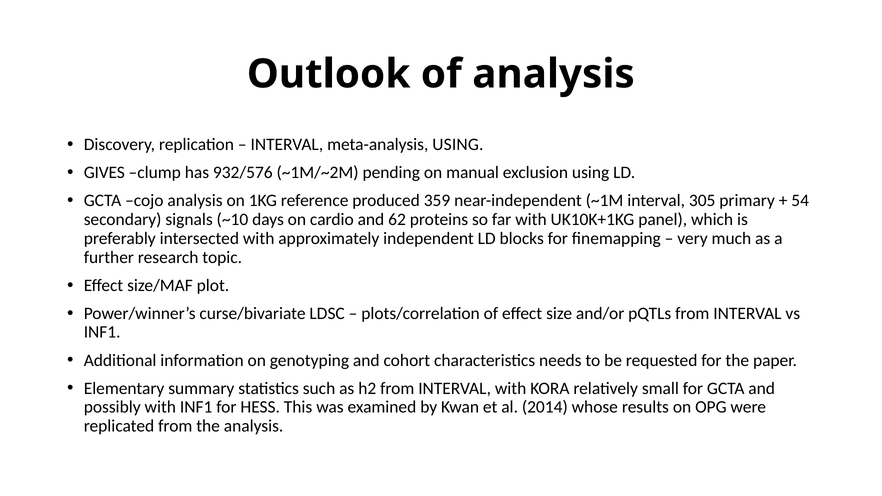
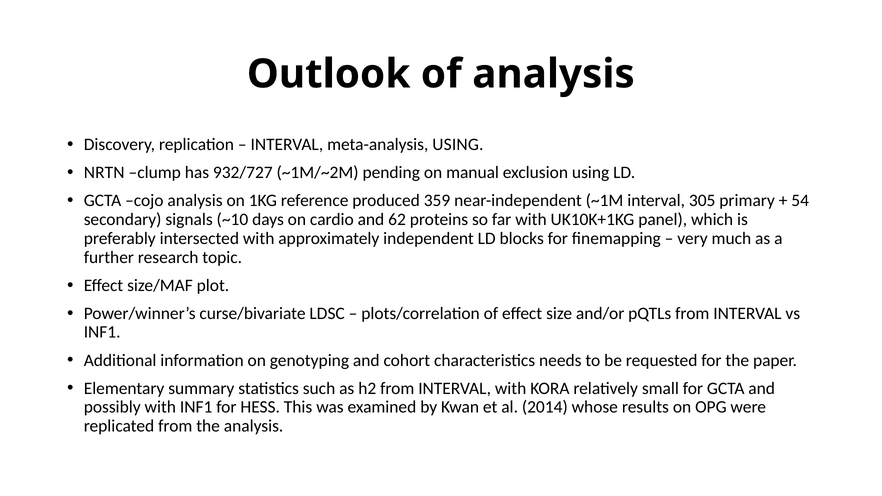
GIVES: GIVES -> NRTN
932/576: 932/576 -> 932/727
